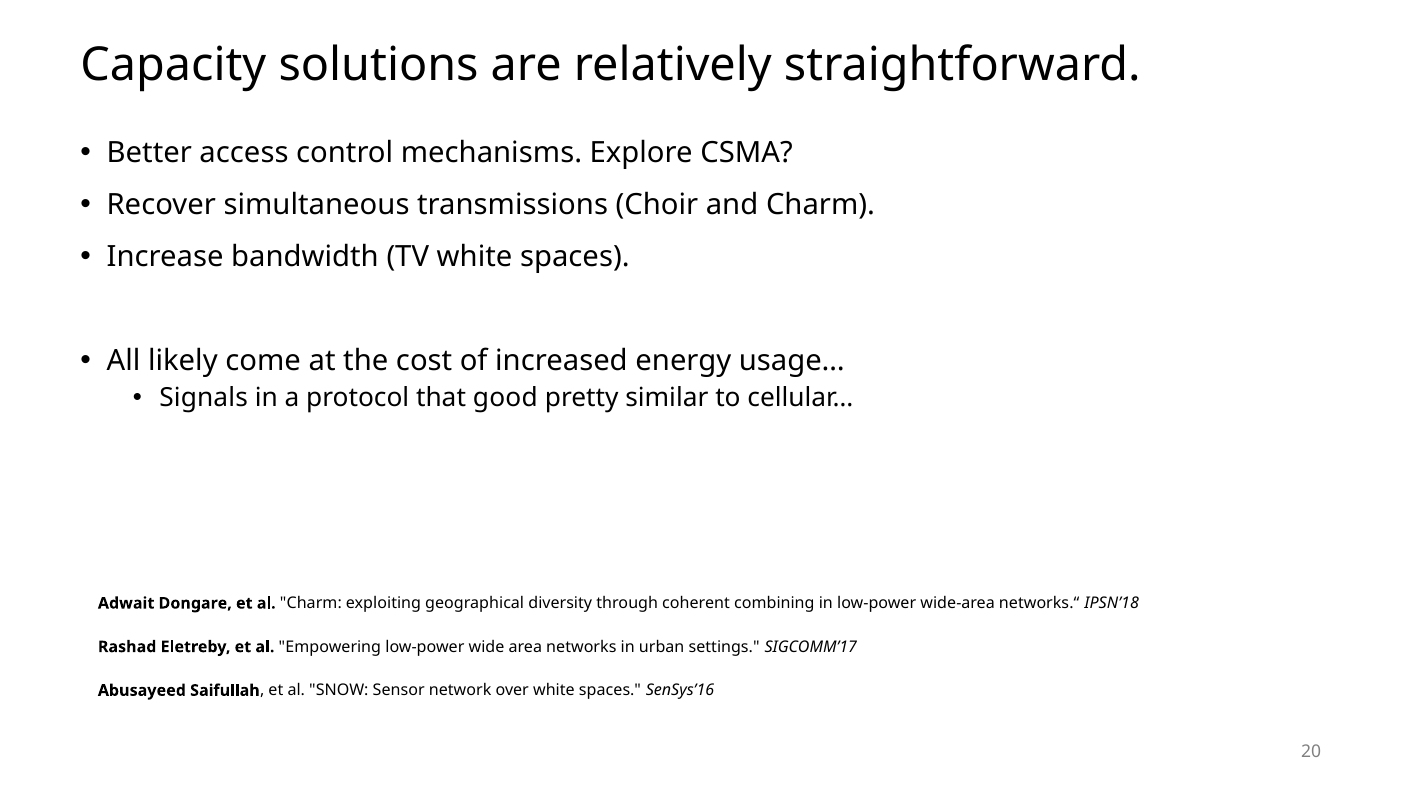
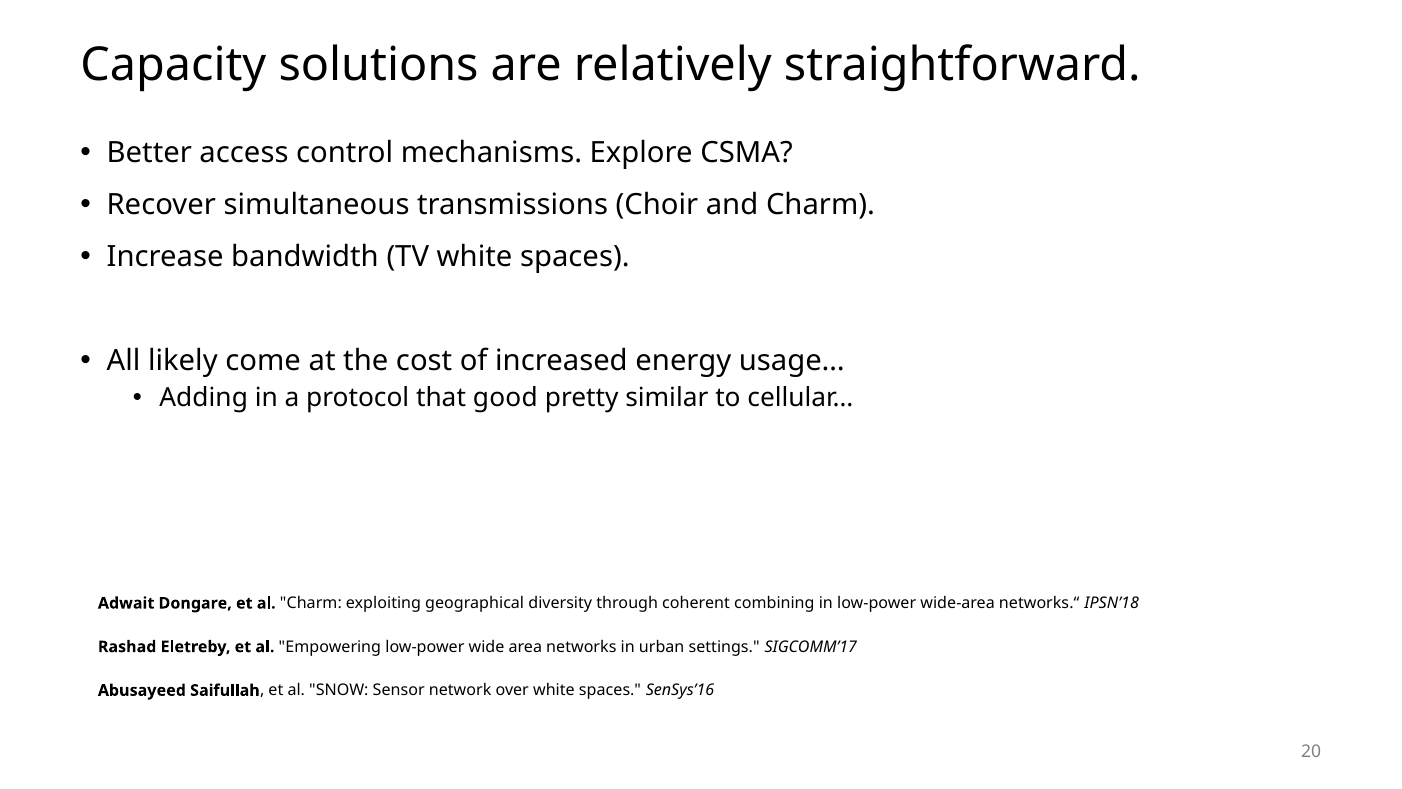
Signals: Signals -> Adding
